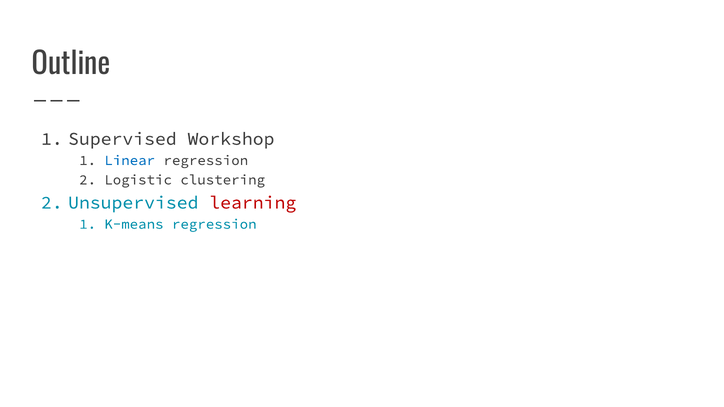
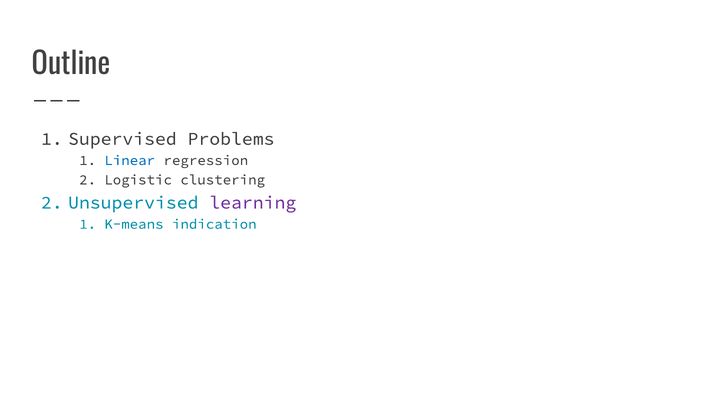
Workshop: Workshop -> Problems
learning colour: red -> purple
K-means regression: regression -> indication
